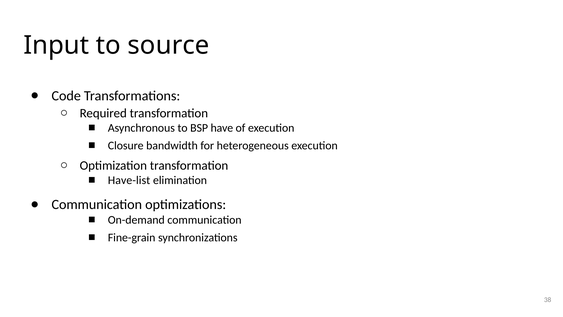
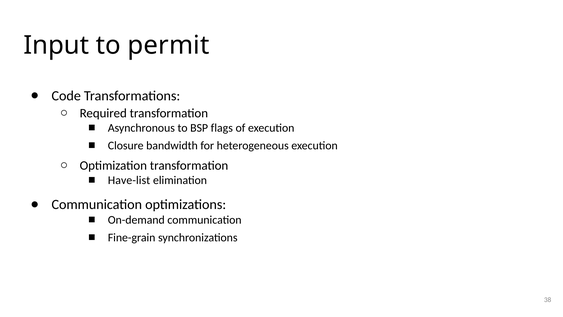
source: source -> permit
have: have -> flags
